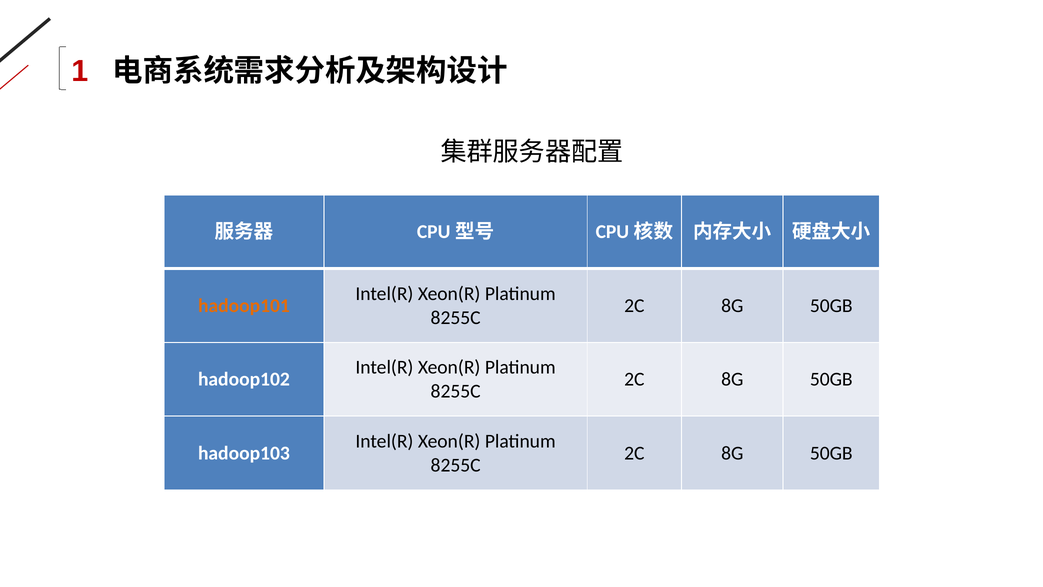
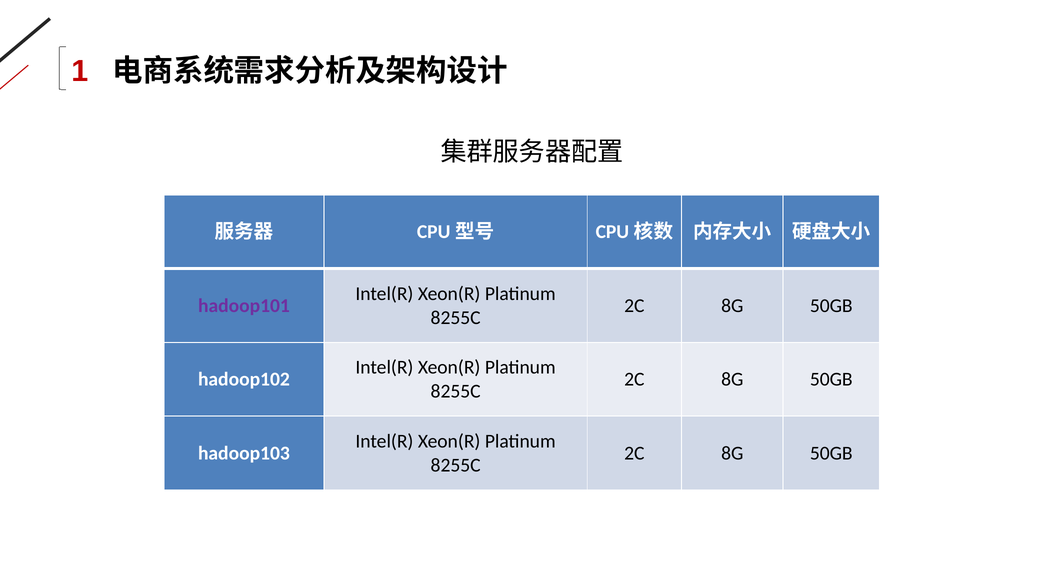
hadoop101 colour: orange -> purple
